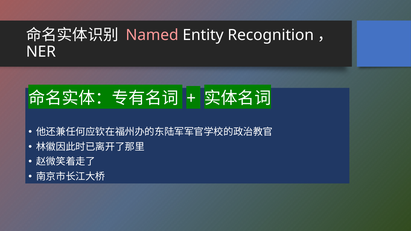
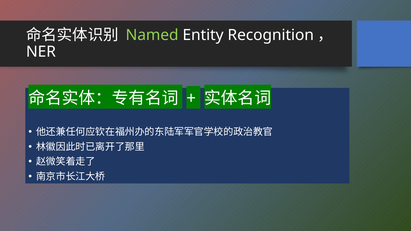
Named colour: pink -> light green
